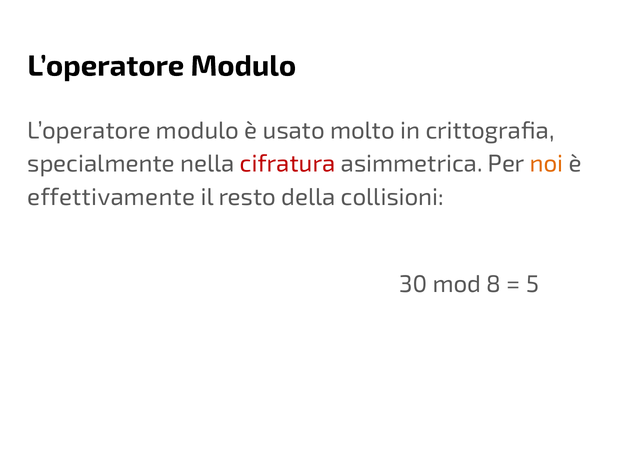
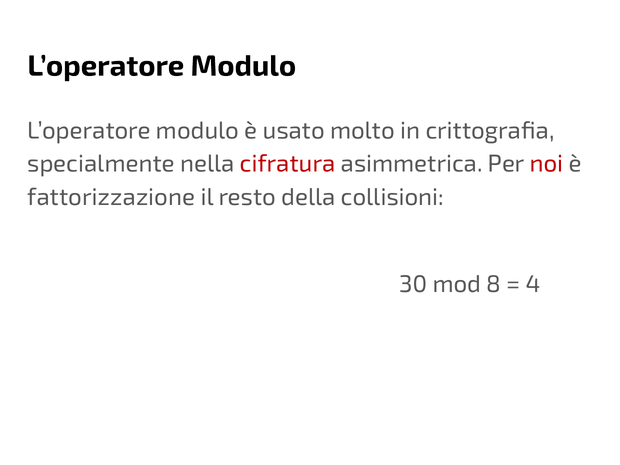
noi colour: orange -> red
effettivamente: effettivamente -> fattorizzazione
5: 5 -> 4
